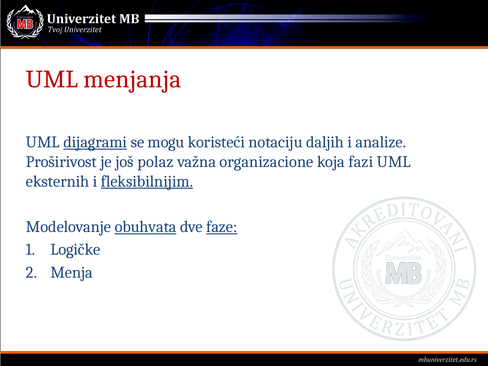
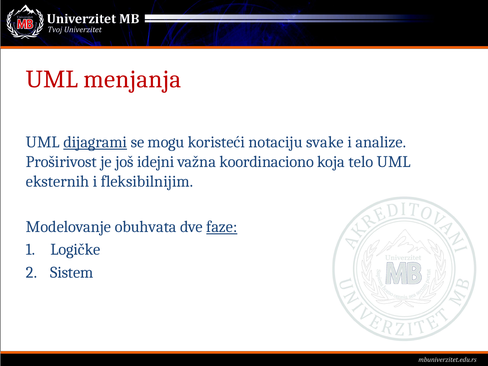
daljih: daljih -> svake
polaz: polaz -> idejni
organizacione: organizacione -> koordinaciono
fazi: fazi -> telo
fleksibilnijim underline: present -> none
obuhvata underline: present -> none
Menja: Menja -> Sistem
